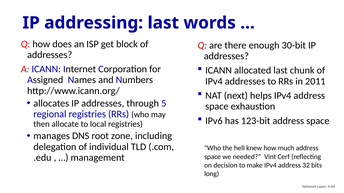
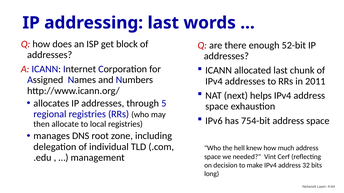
30-bit: 30-bit -> 52-bit
123-bit: 123-bit -> 754-bit
